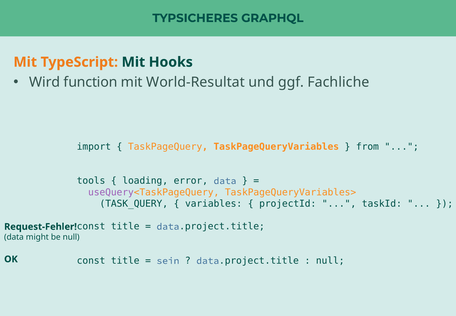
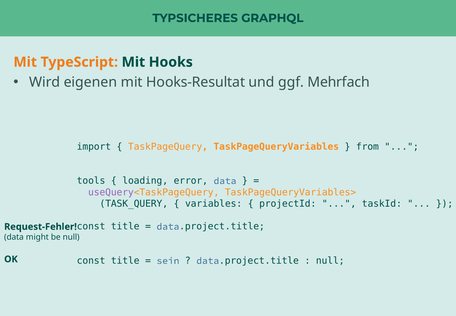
function: function -> eigenen
World-Resultat: World-Resultat -> Hooks-Resultat
Fachliche: Fachliche -> Mehrfach
